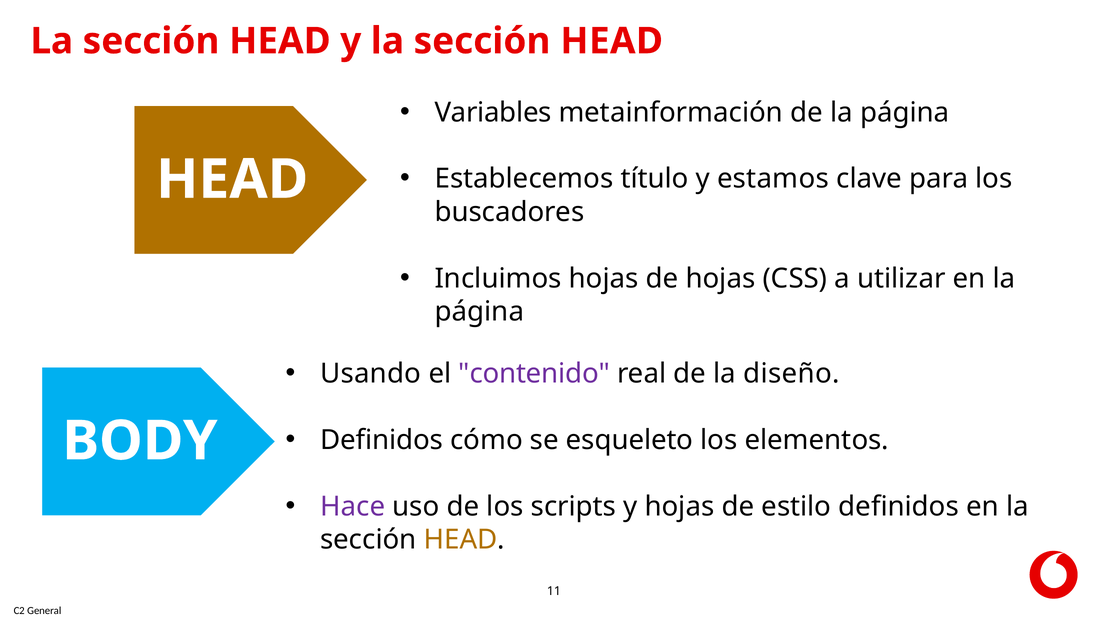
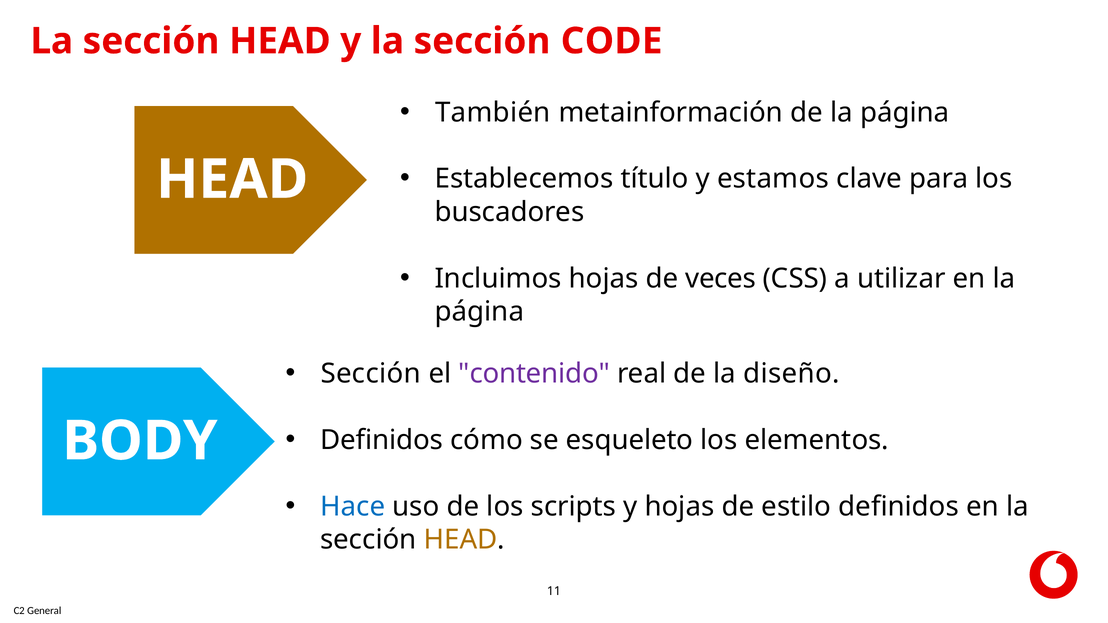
y la sección HEAD: HEAD -> CODE
Variables: Variables -> También
de hojas: hojas -> veces
Usando at (371, 374): Usando -> Sección
Hace colour: purple -> blue
